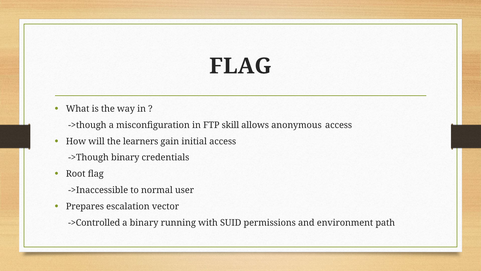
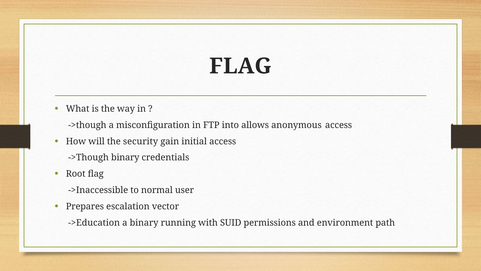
skill: skill -> into
learners: learners -> security
->Controlled: ->Controlled -> ->Education
